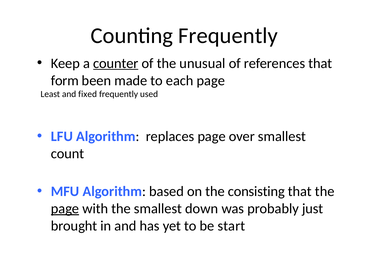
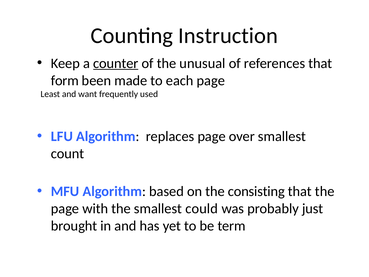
Counting Frequently: Frequently -> Instruction
fixed: fixed -> want
page at (65, 208) underline: present -> none
down: down -> could
start: start -> term
